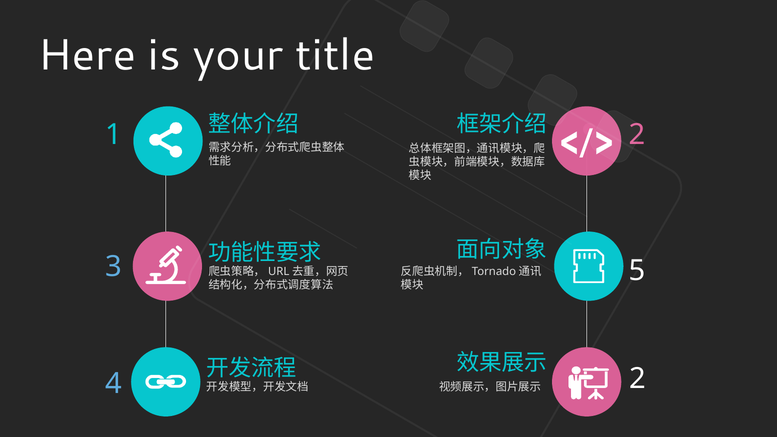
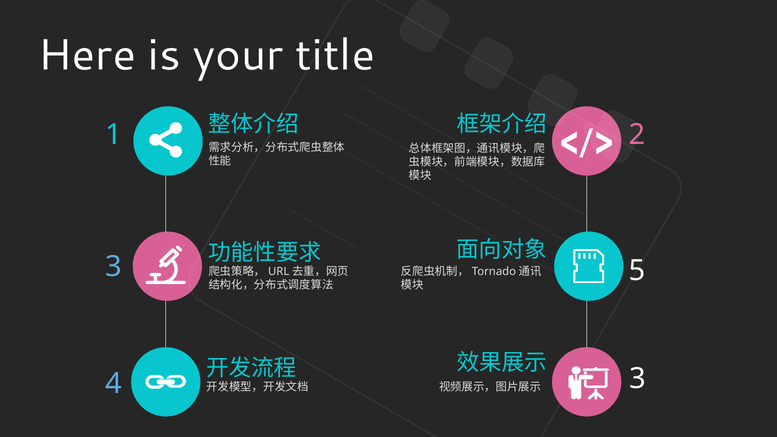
4 2: 2 -> 3
